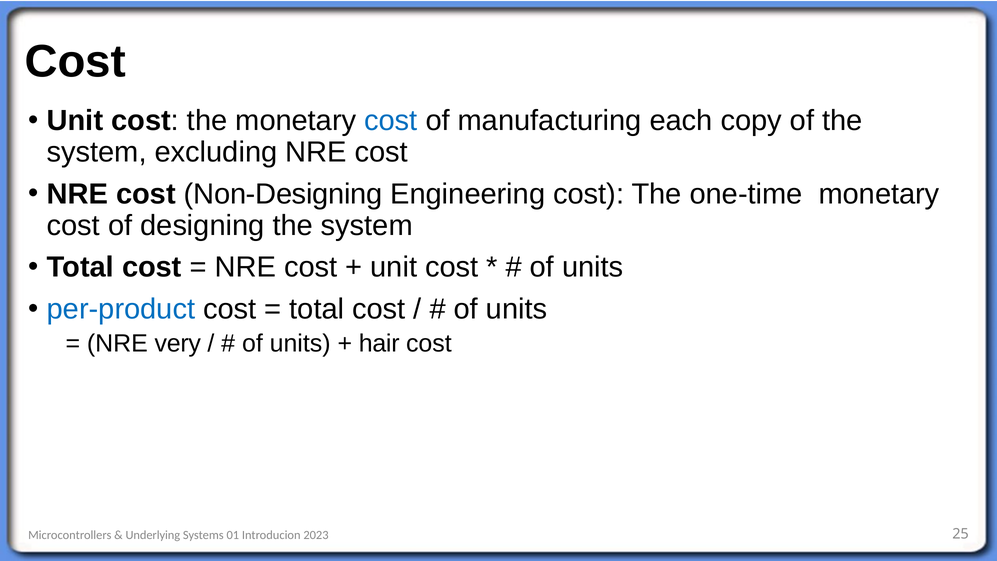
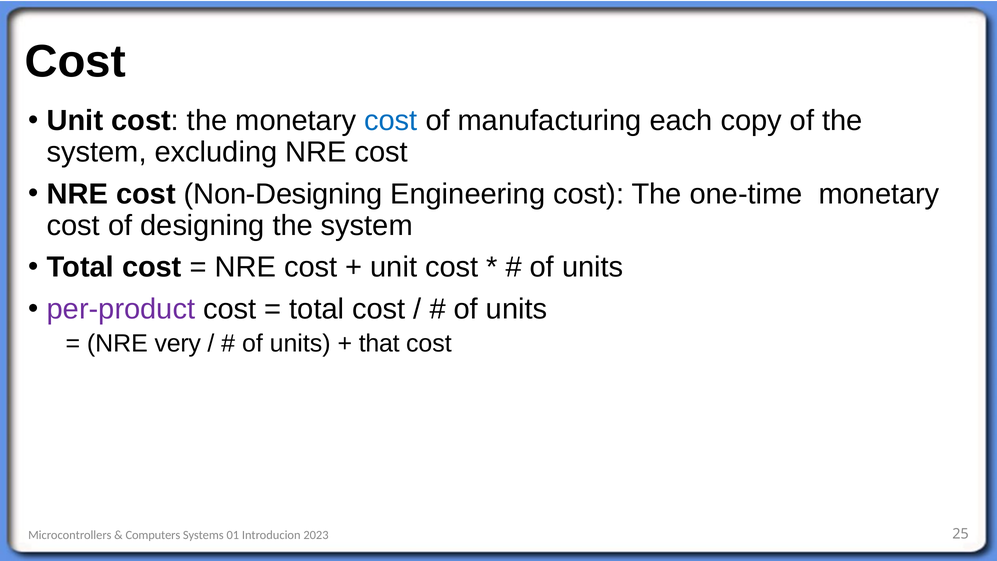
per-product colour: blue -> purple
hair: hair -> that
Underlying: Underlying -> Computers
